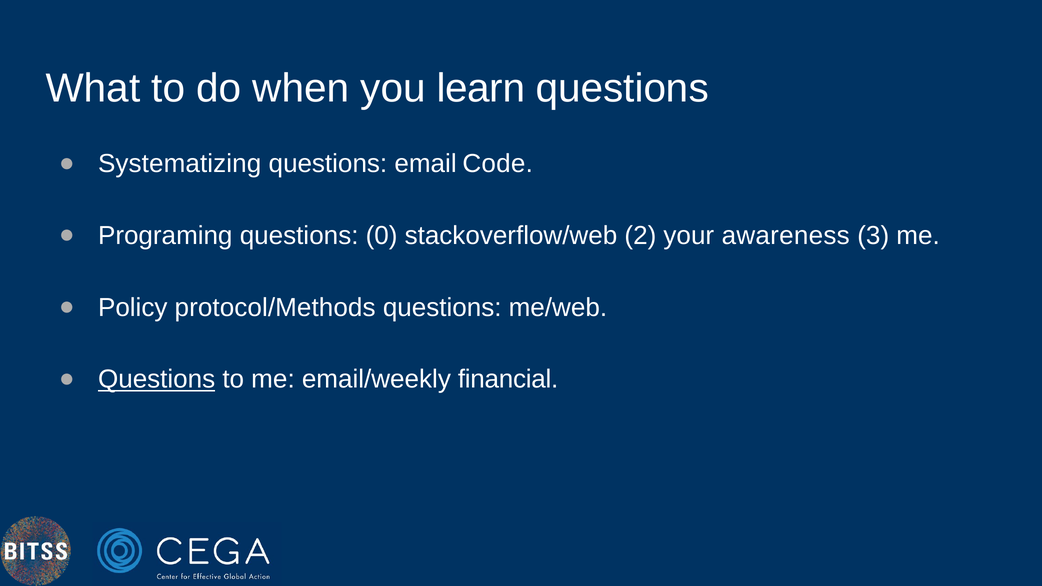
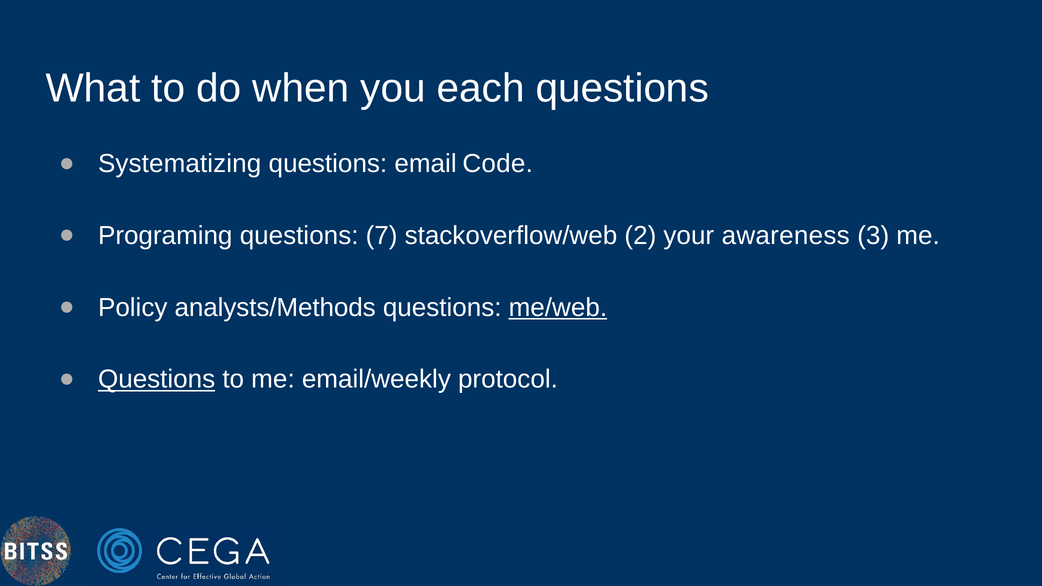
learn: learn -> each
0: 0 -> 7
protocol/Methods: protocol/Methods -> analysts/Methods
me/web underline: none -> present
financial: financial -> protocol
